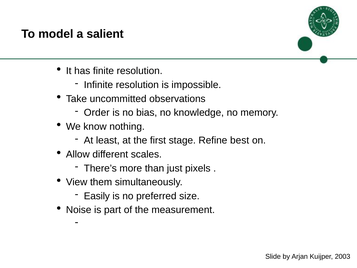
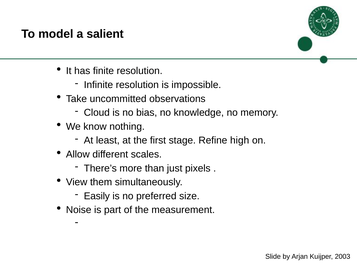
Order: Order -> Cloud
best: best -> high
